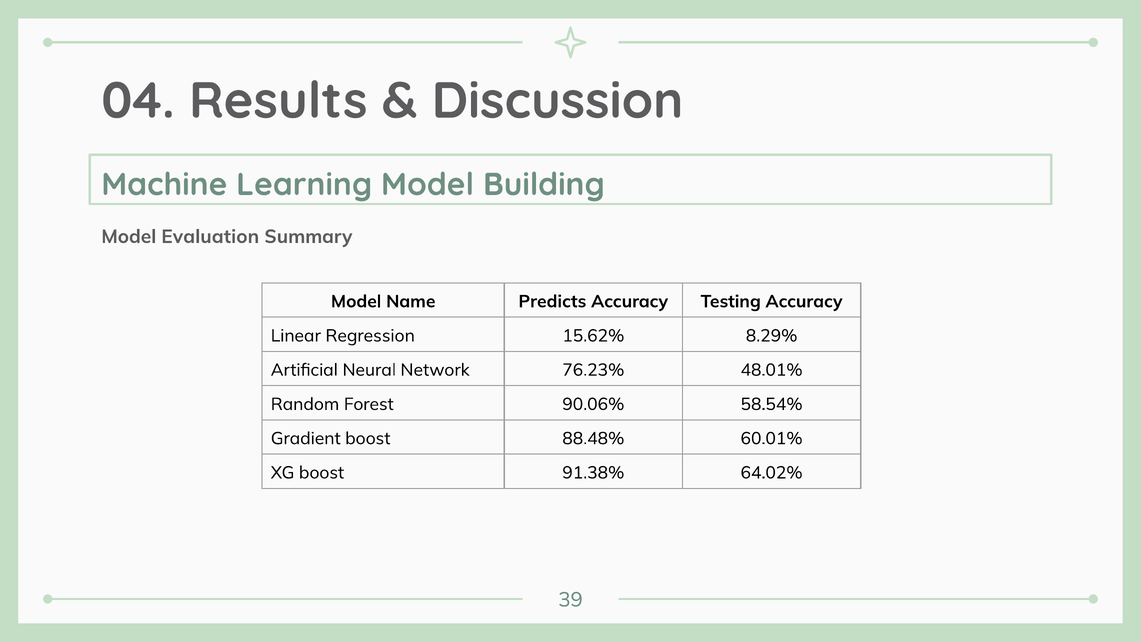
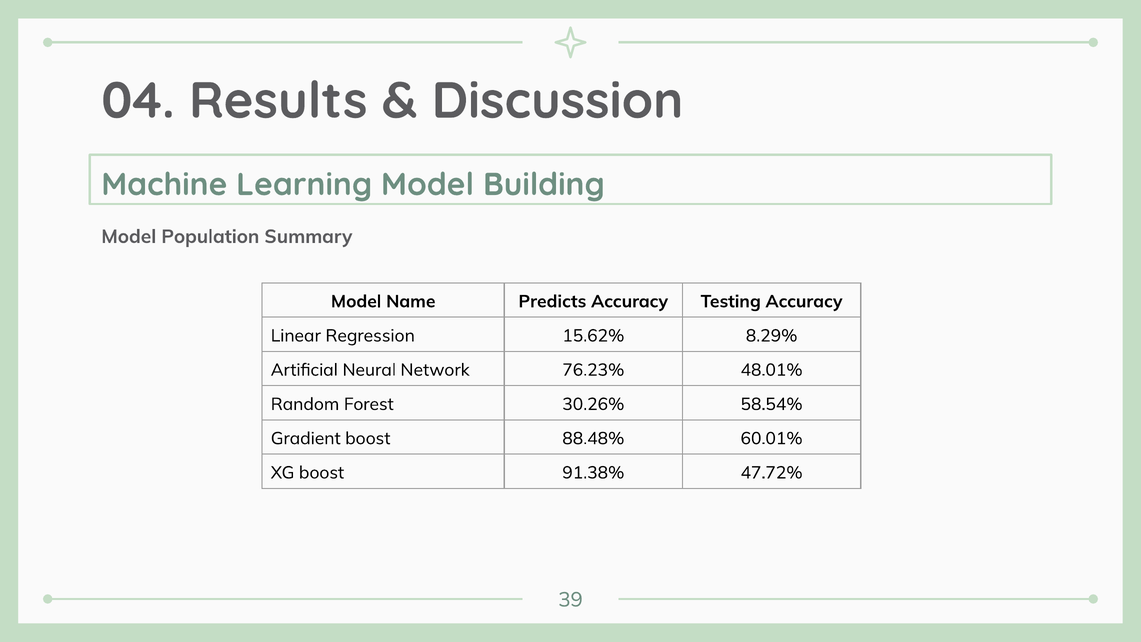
Evaluation: Evaluation -> Population
90.06%: 90.06% -> 30.26%
64.02%: 64.02% -> 47.72%
